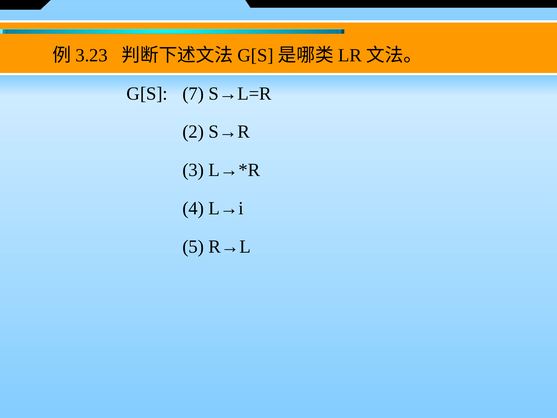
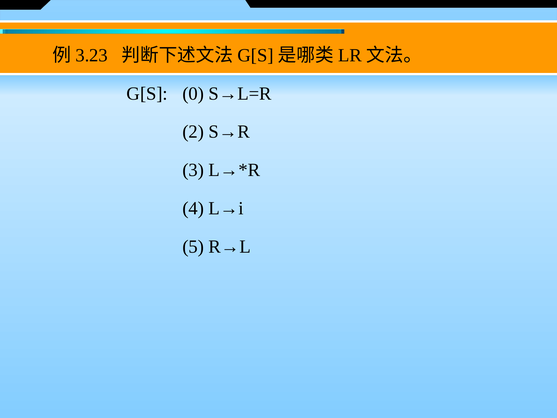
7: 7 -> 0
